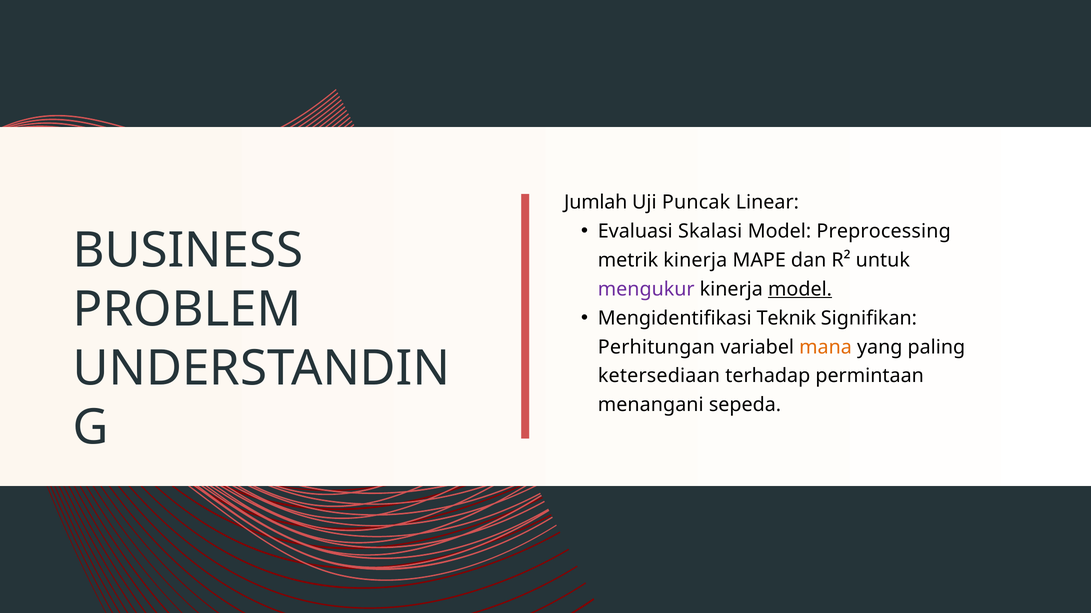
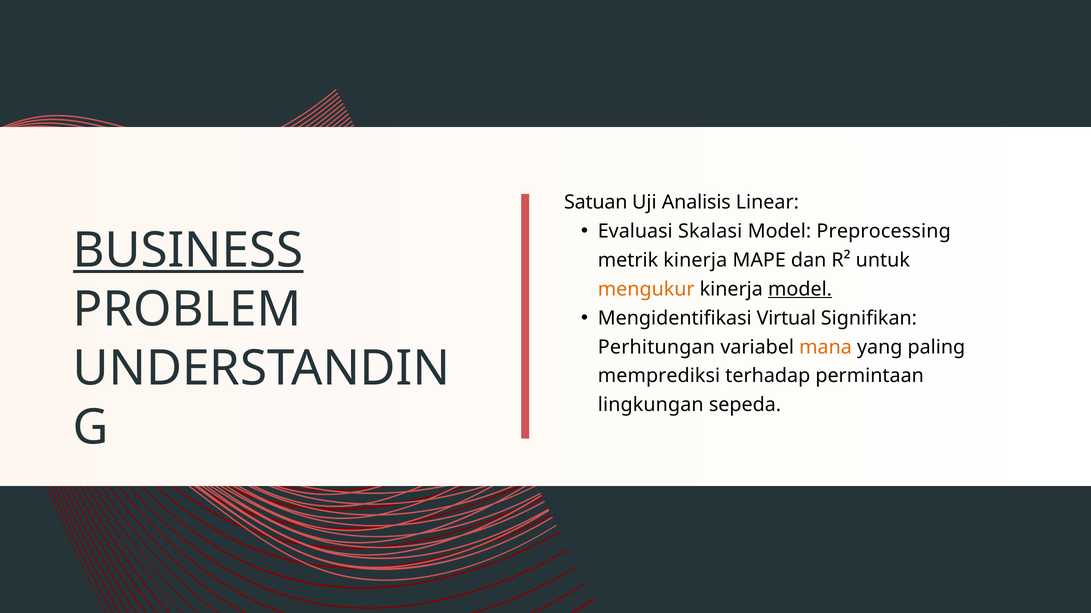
Jumlah: Jumlah -> Satuan
Puncak: Puncak -> Analisis
BUSINESS underline: none -> present
mengukur colour: purple -> orange
Teknik: Teknik -> Virtual
ketersediaan: ketersediaan -> memprediksi
menangani: menangani -> lingkungan
